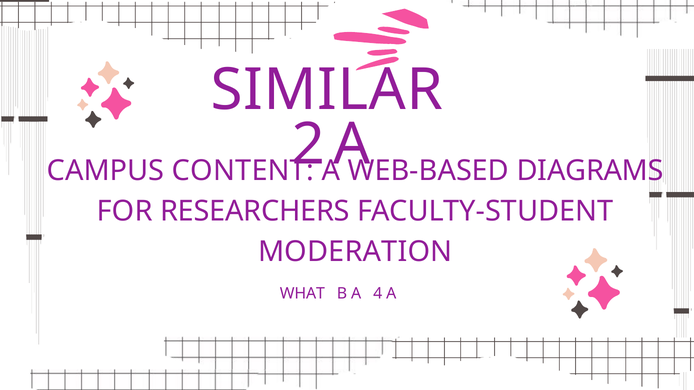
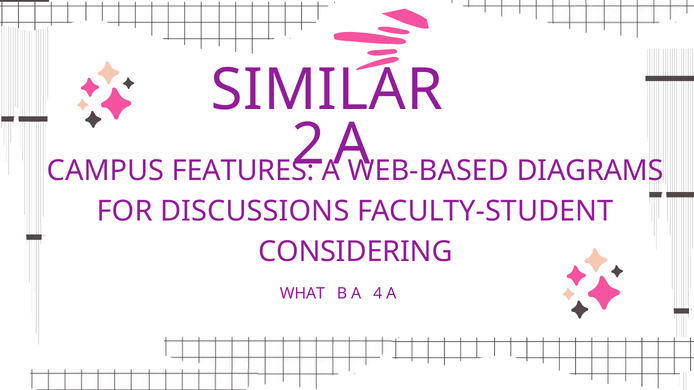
CONTENT: CONTENT -> FEATURES
RESEARCHERS: RESEARCHERS -> DISCUSSIONS
MODERATION: MODERATION -> CONSIDERING
